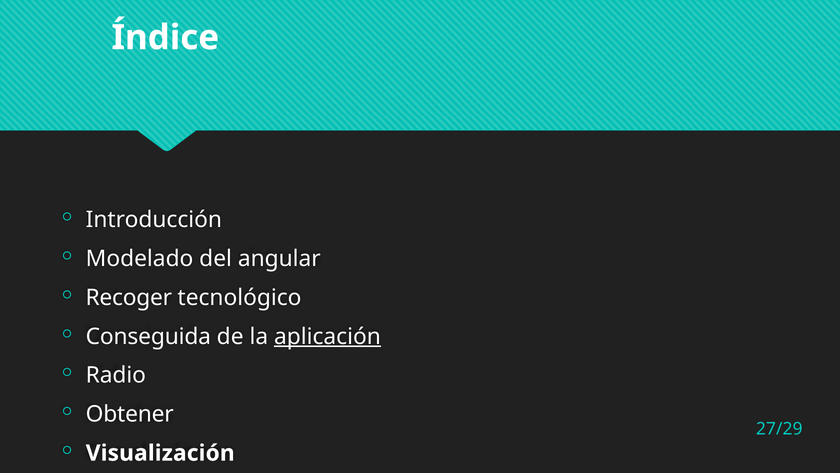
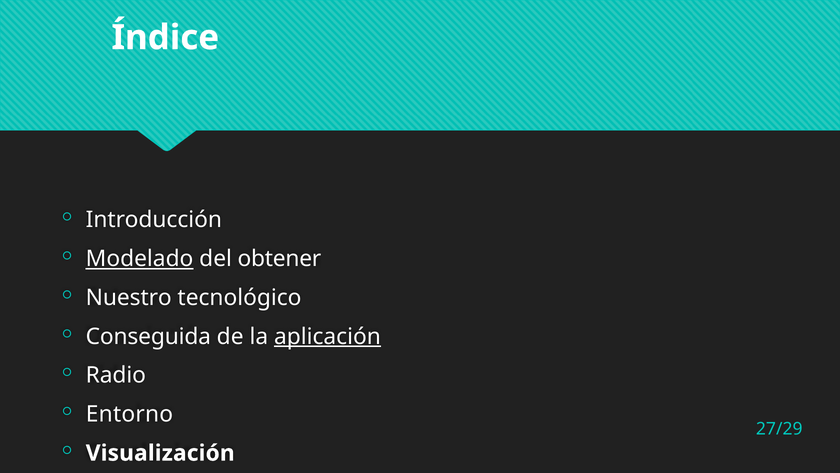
Modelado underline: none -> present
angular: angular -> obtener
Recoger: Recoger -> Nuestro
Obtener: Obtener -> Entorno
